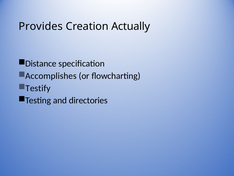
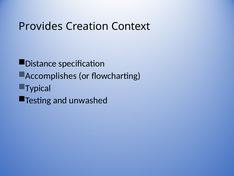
Actually: Actually -> Context
Testify: Testify -> Typical
directories: directories -> unwashed
